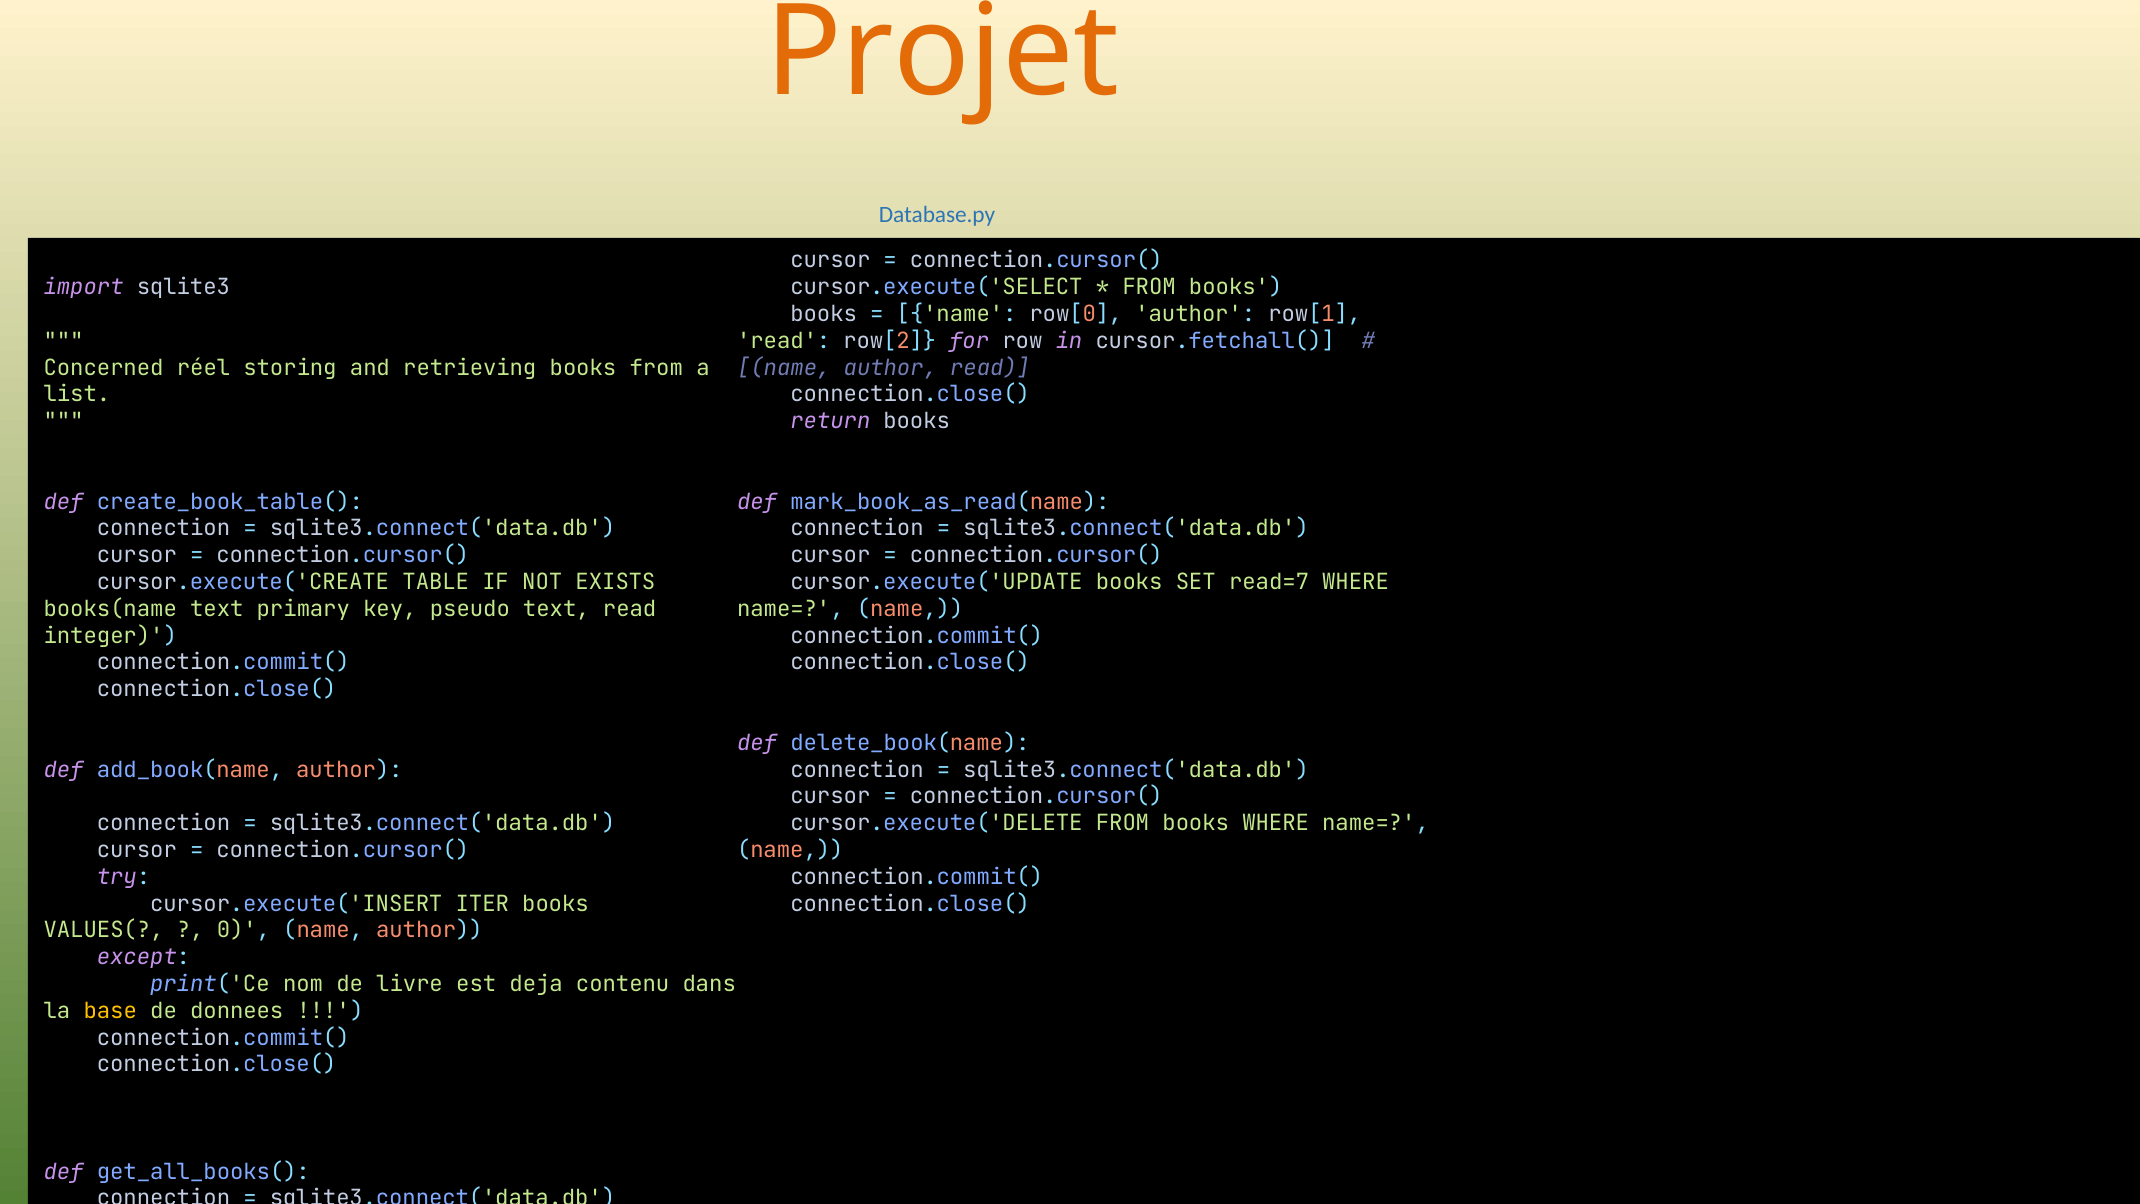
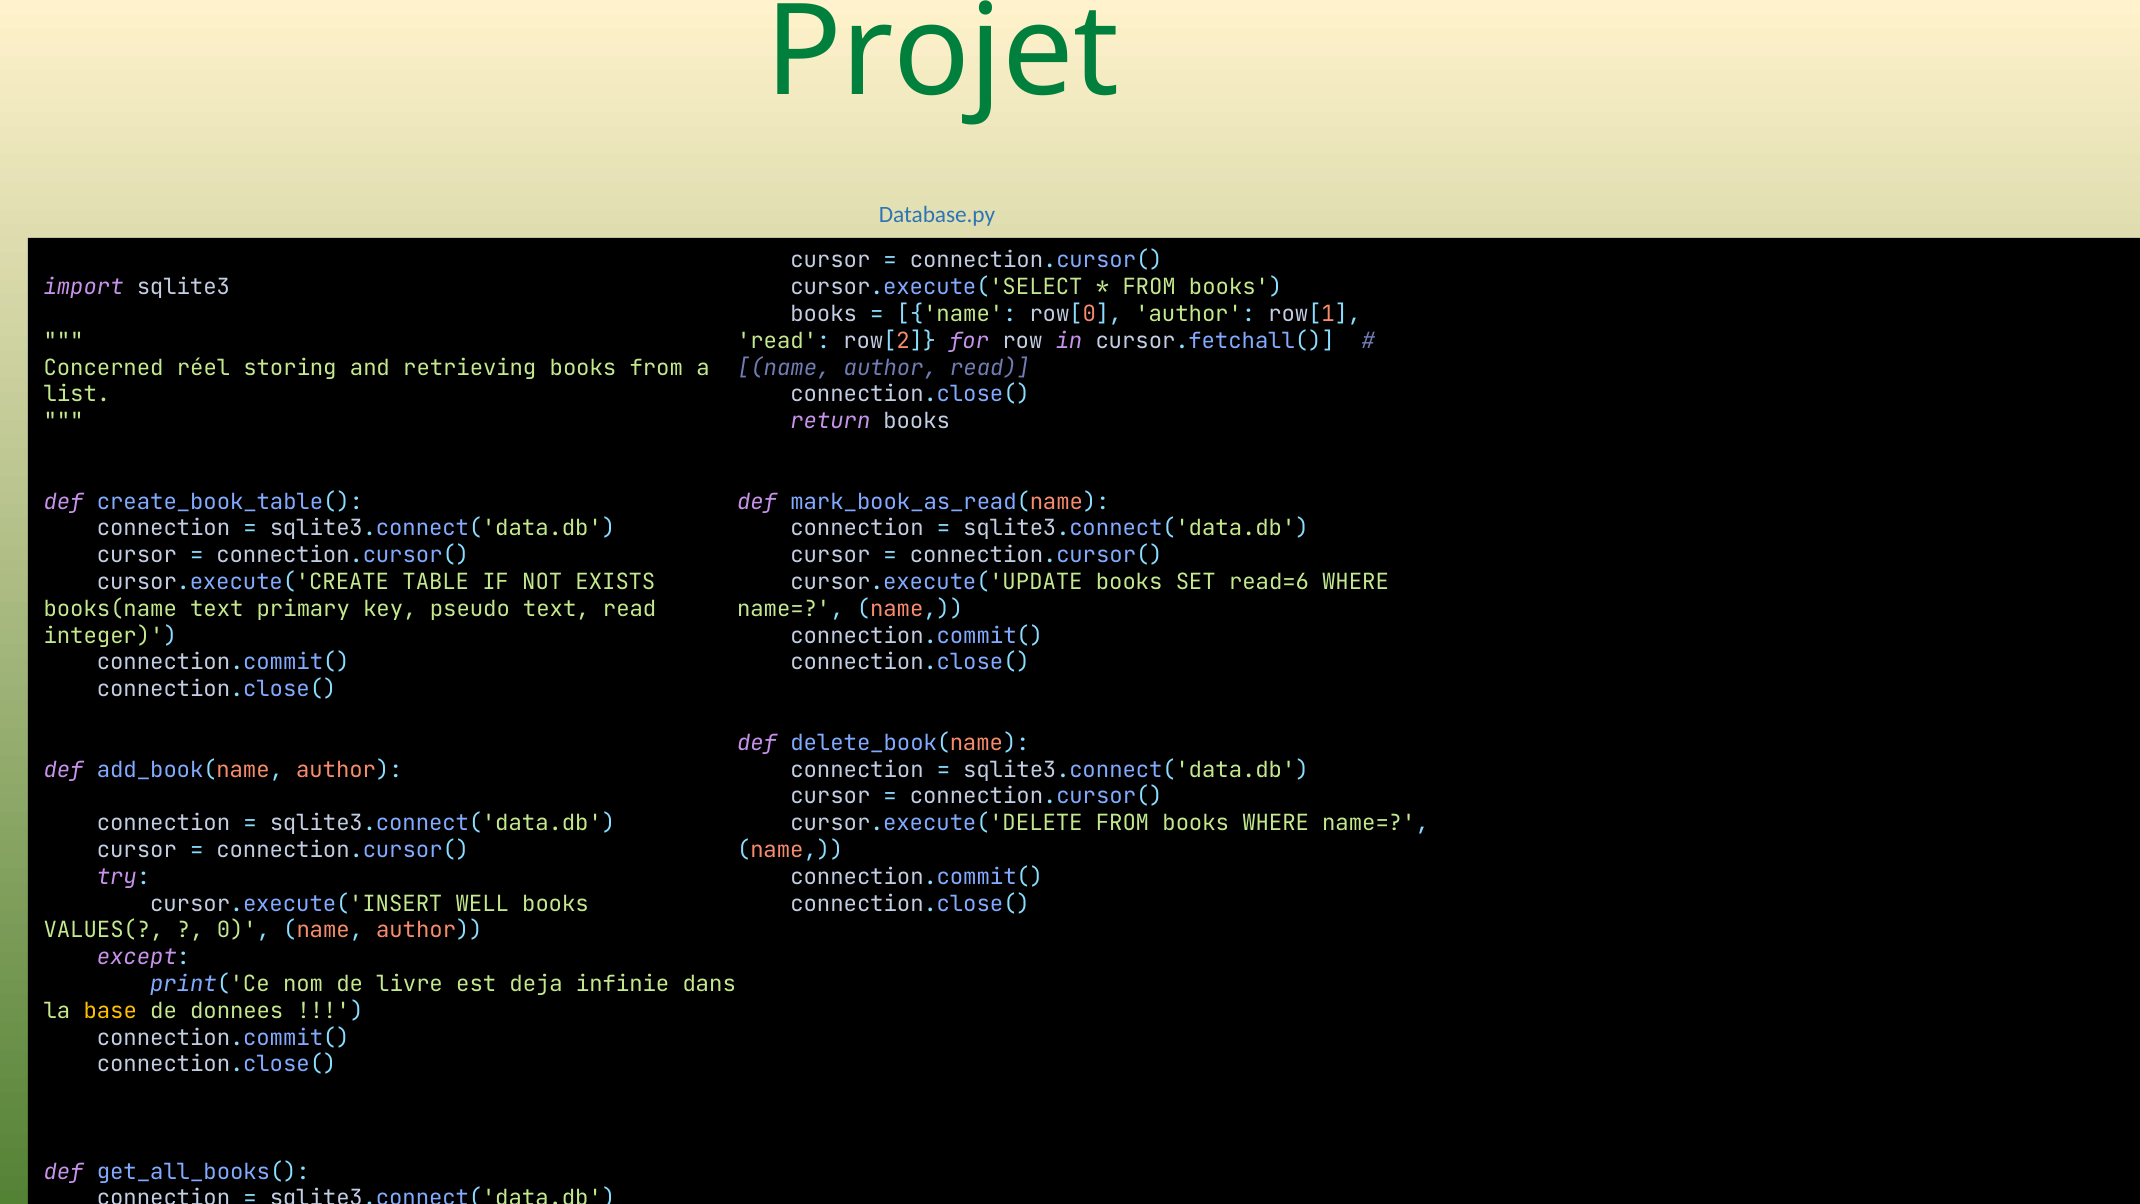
Projet colour: orange -> green
read=7: read=7 -> read=6
ITER: ITER -> WELL
contenu: contenu -> infinie
